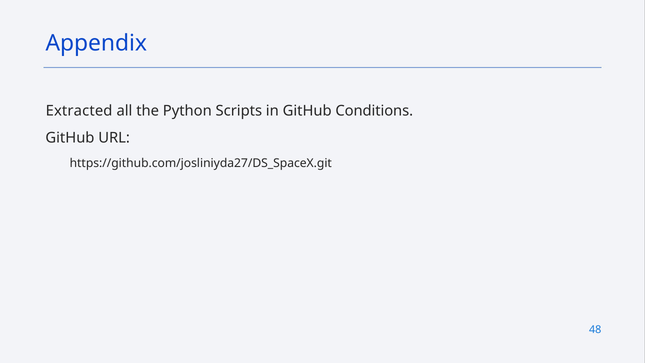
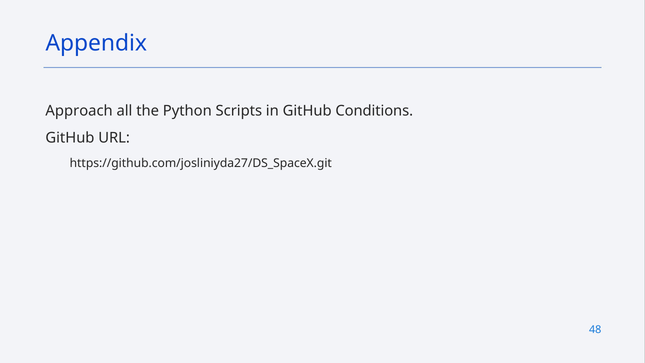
Extracted: Extracted -> Approach
